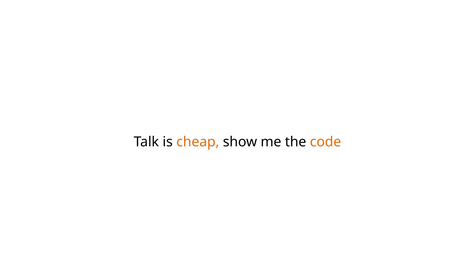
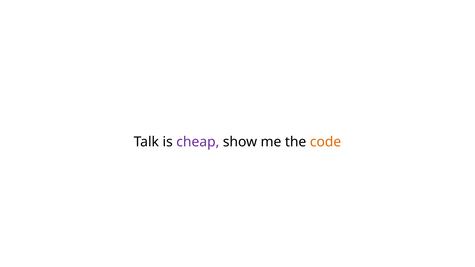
cheap colour: orange -> purple
